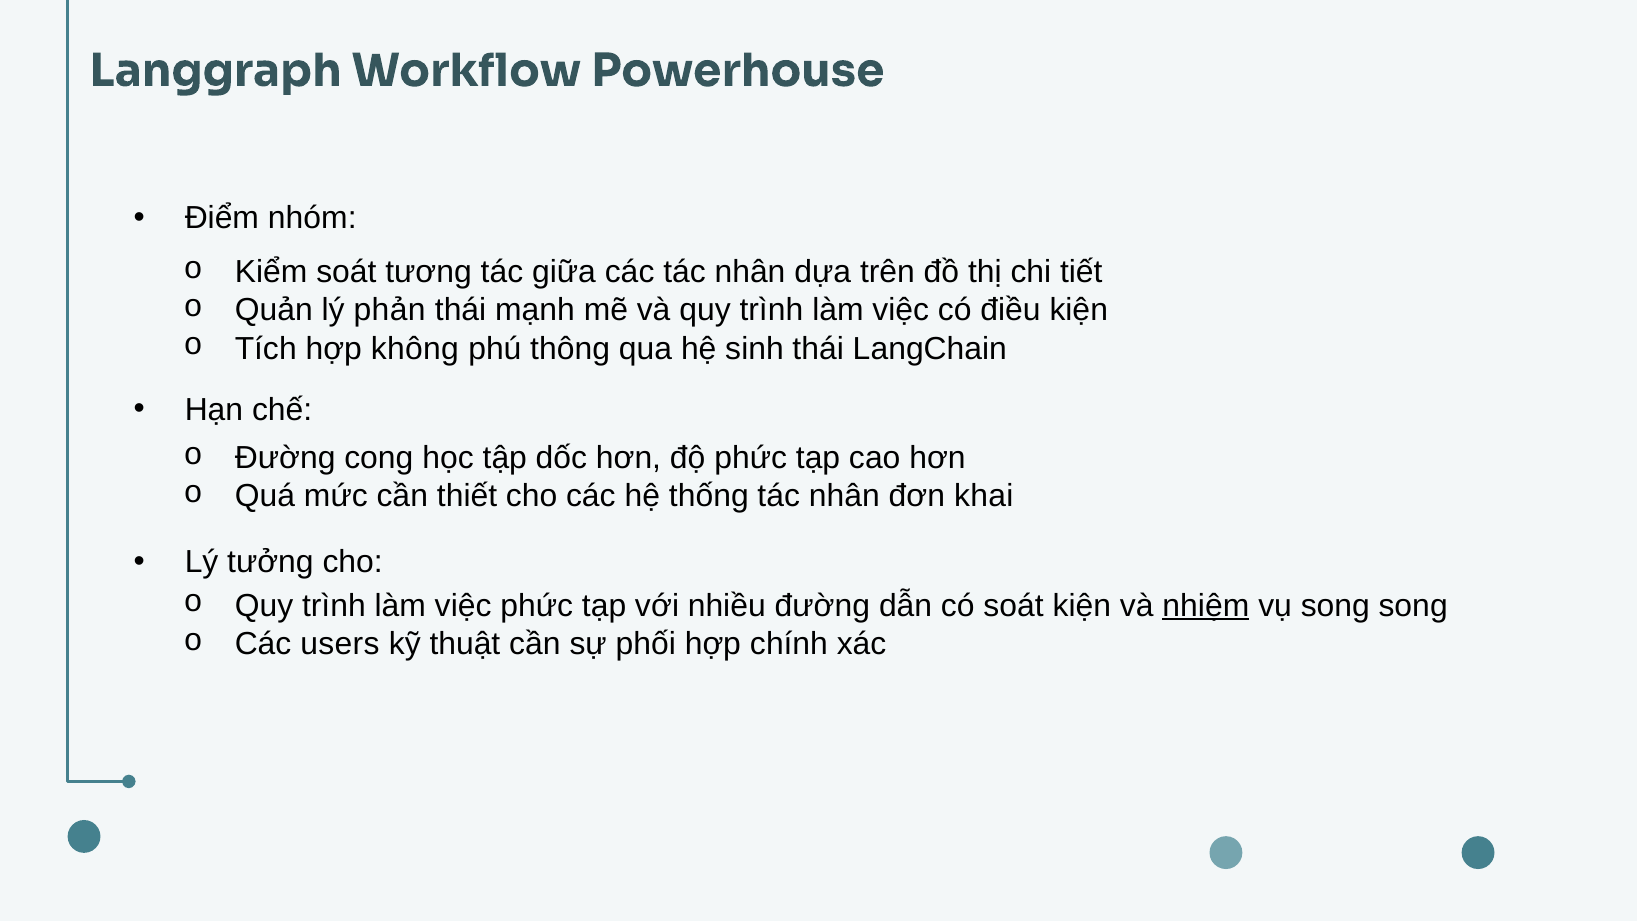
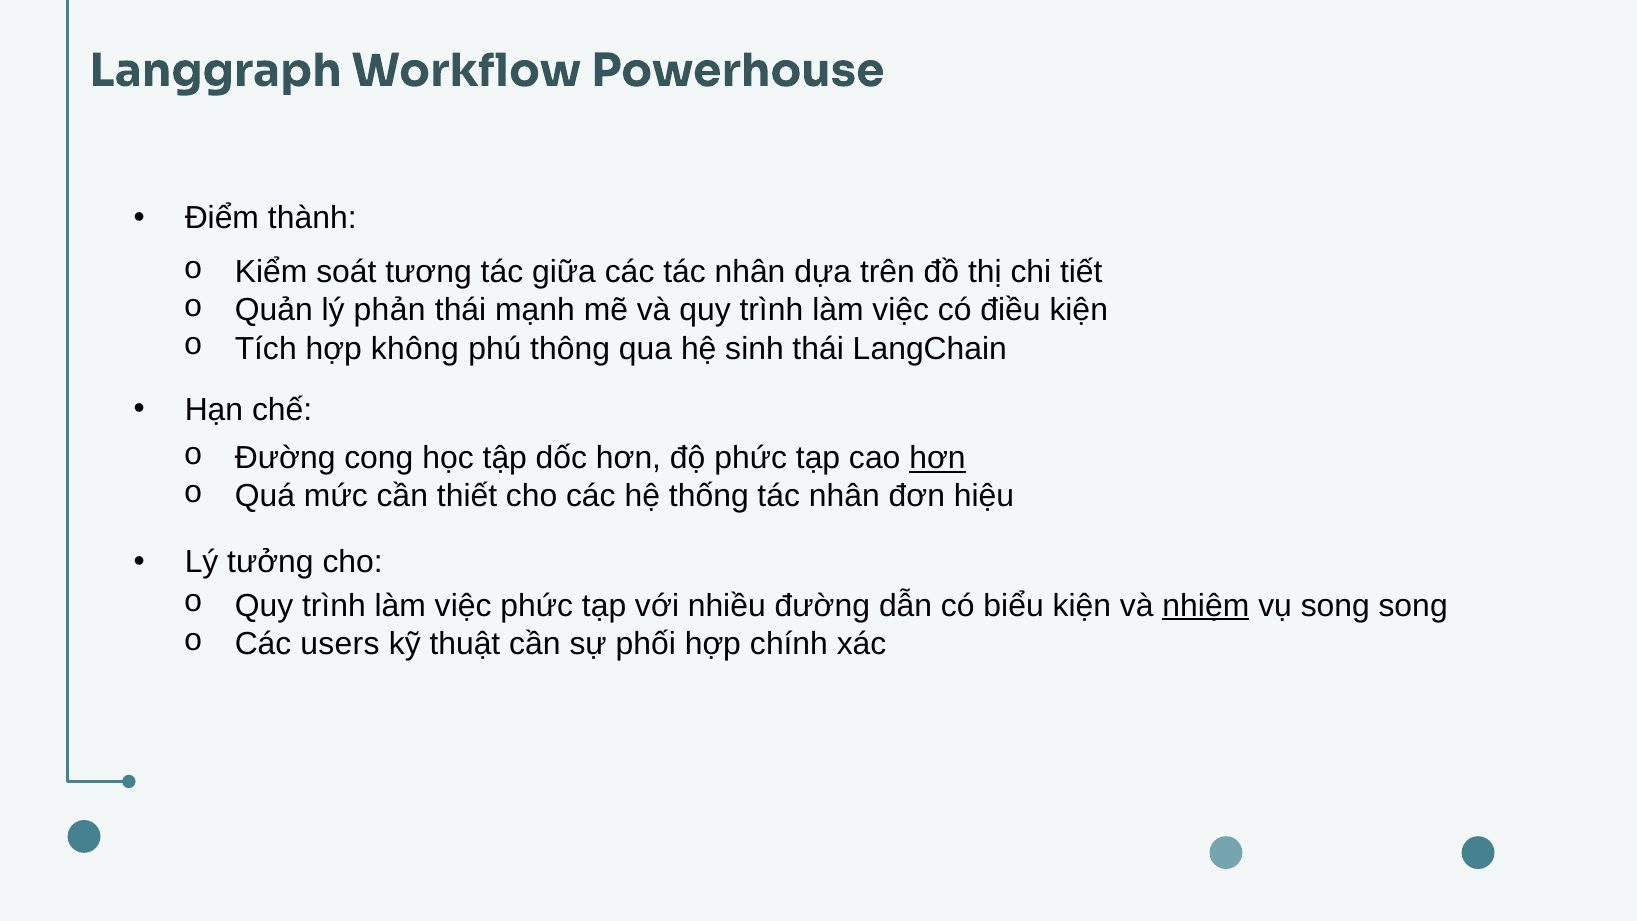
nhóm: nhóm -> thành
hơn at (937, 458) underline: none -> present
khai: khai -> hiệu
có soát: soát -> biểu
